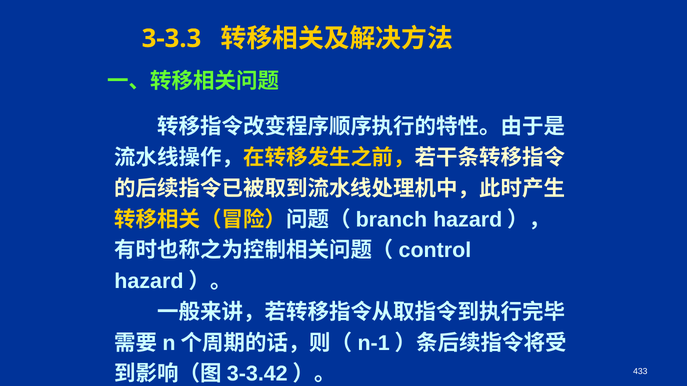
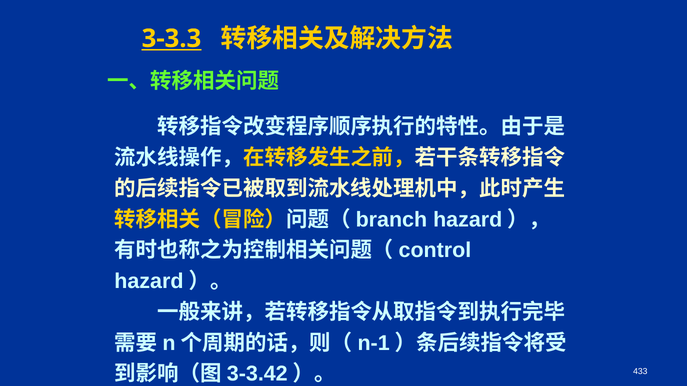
3-3.3 underline: none -> present
